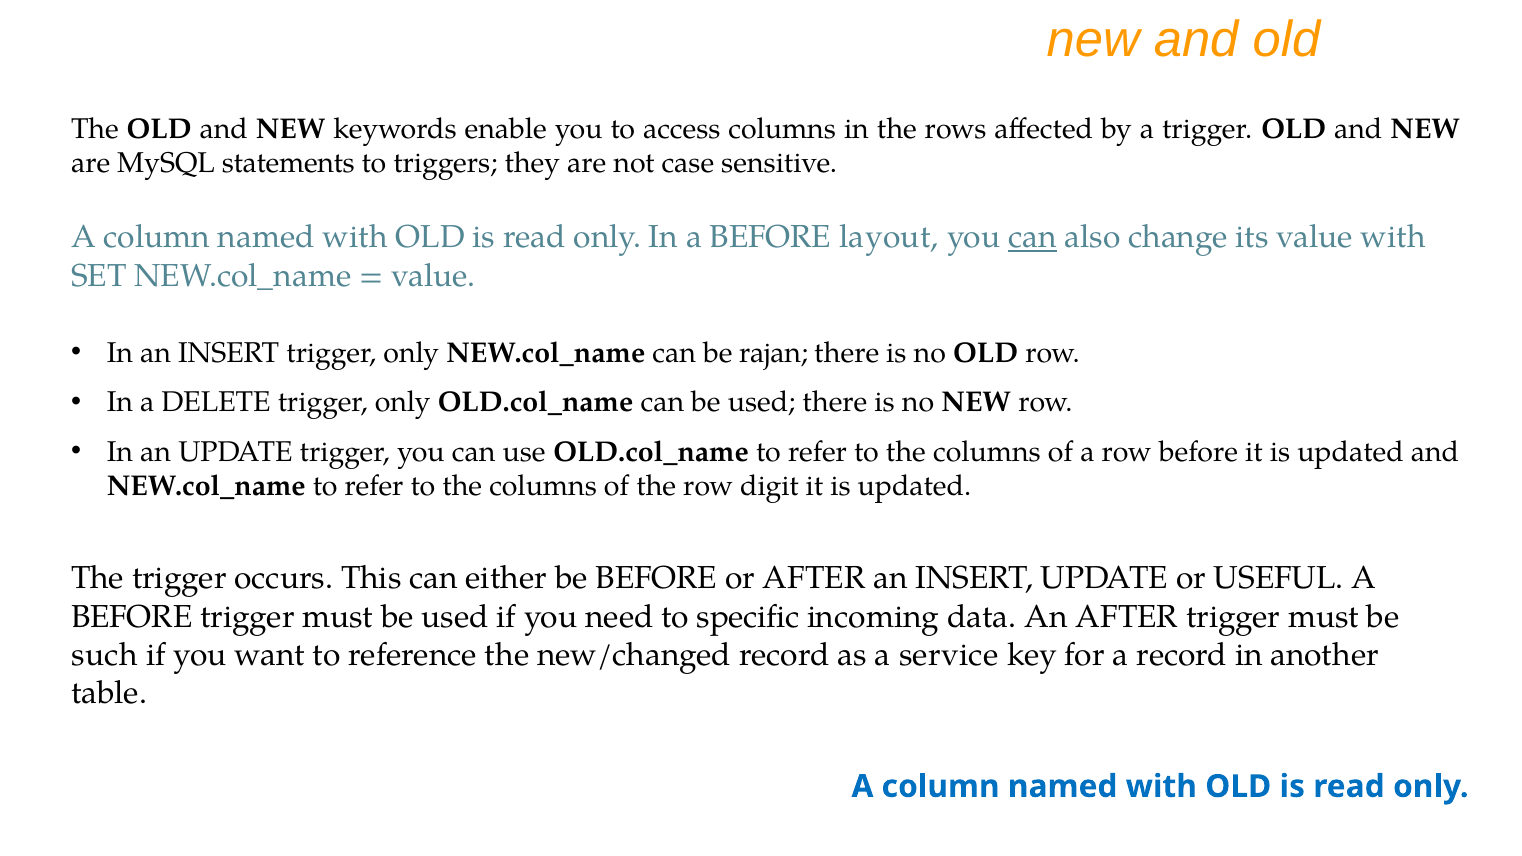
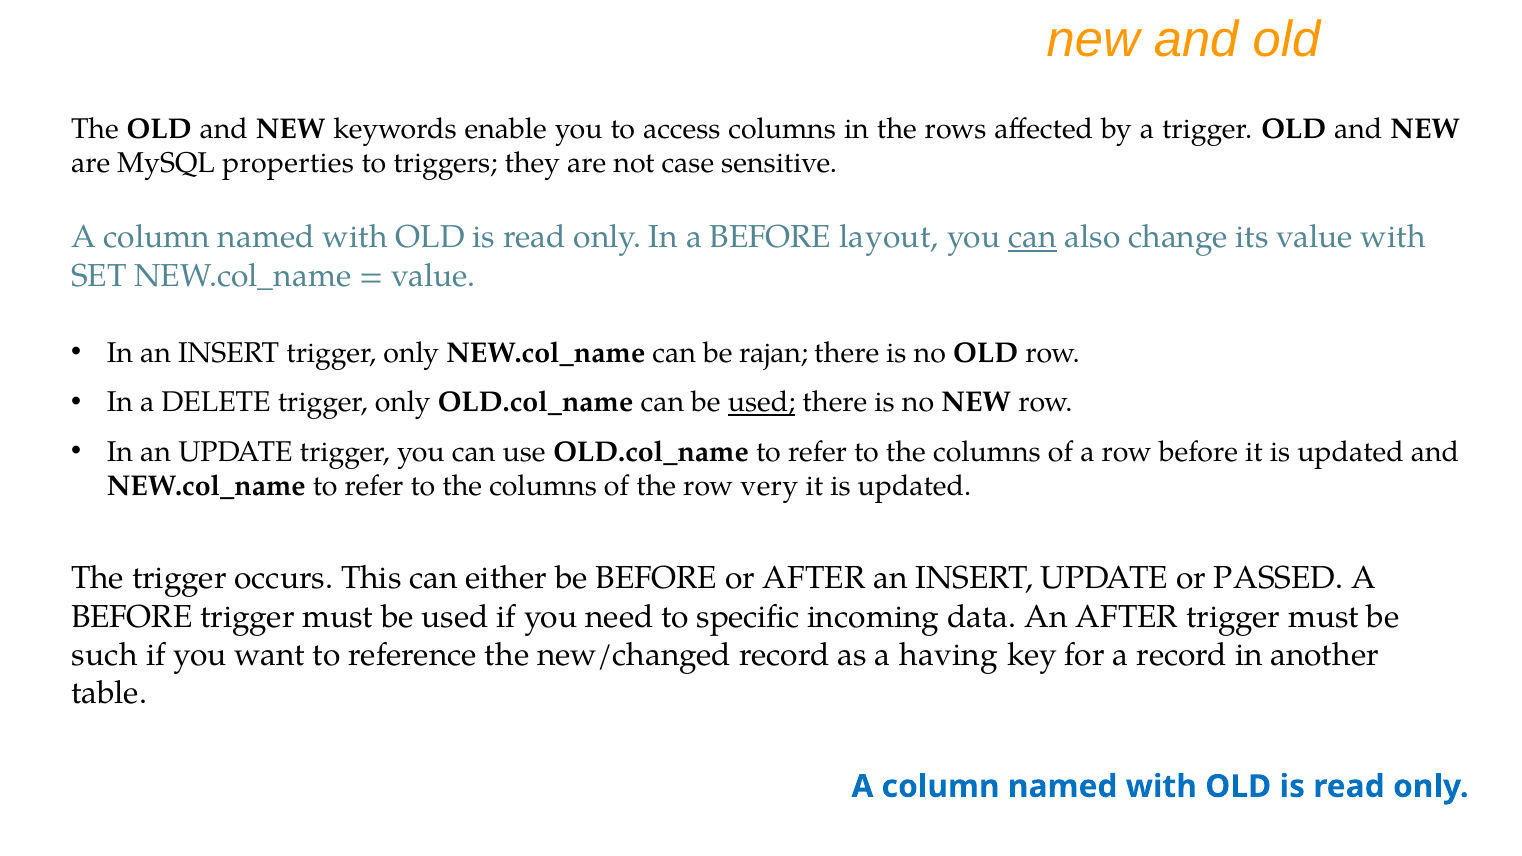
statements: statements -> properties
used at (762, 402) underline: none -> present
digit: digit -> very
USEFUL: USEFUL -> PASSED
service: service -> having
